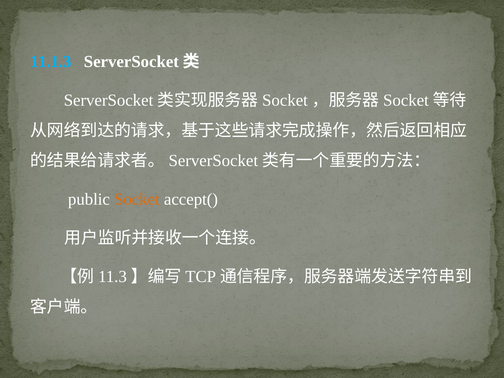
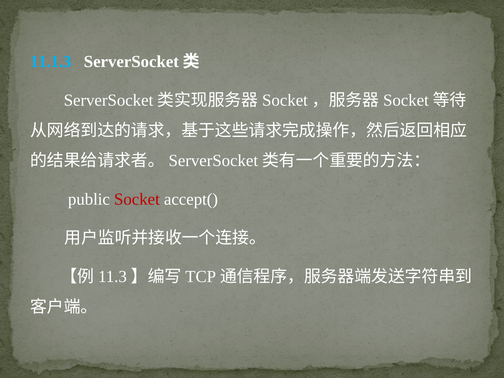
Socket colour: orange -> red
